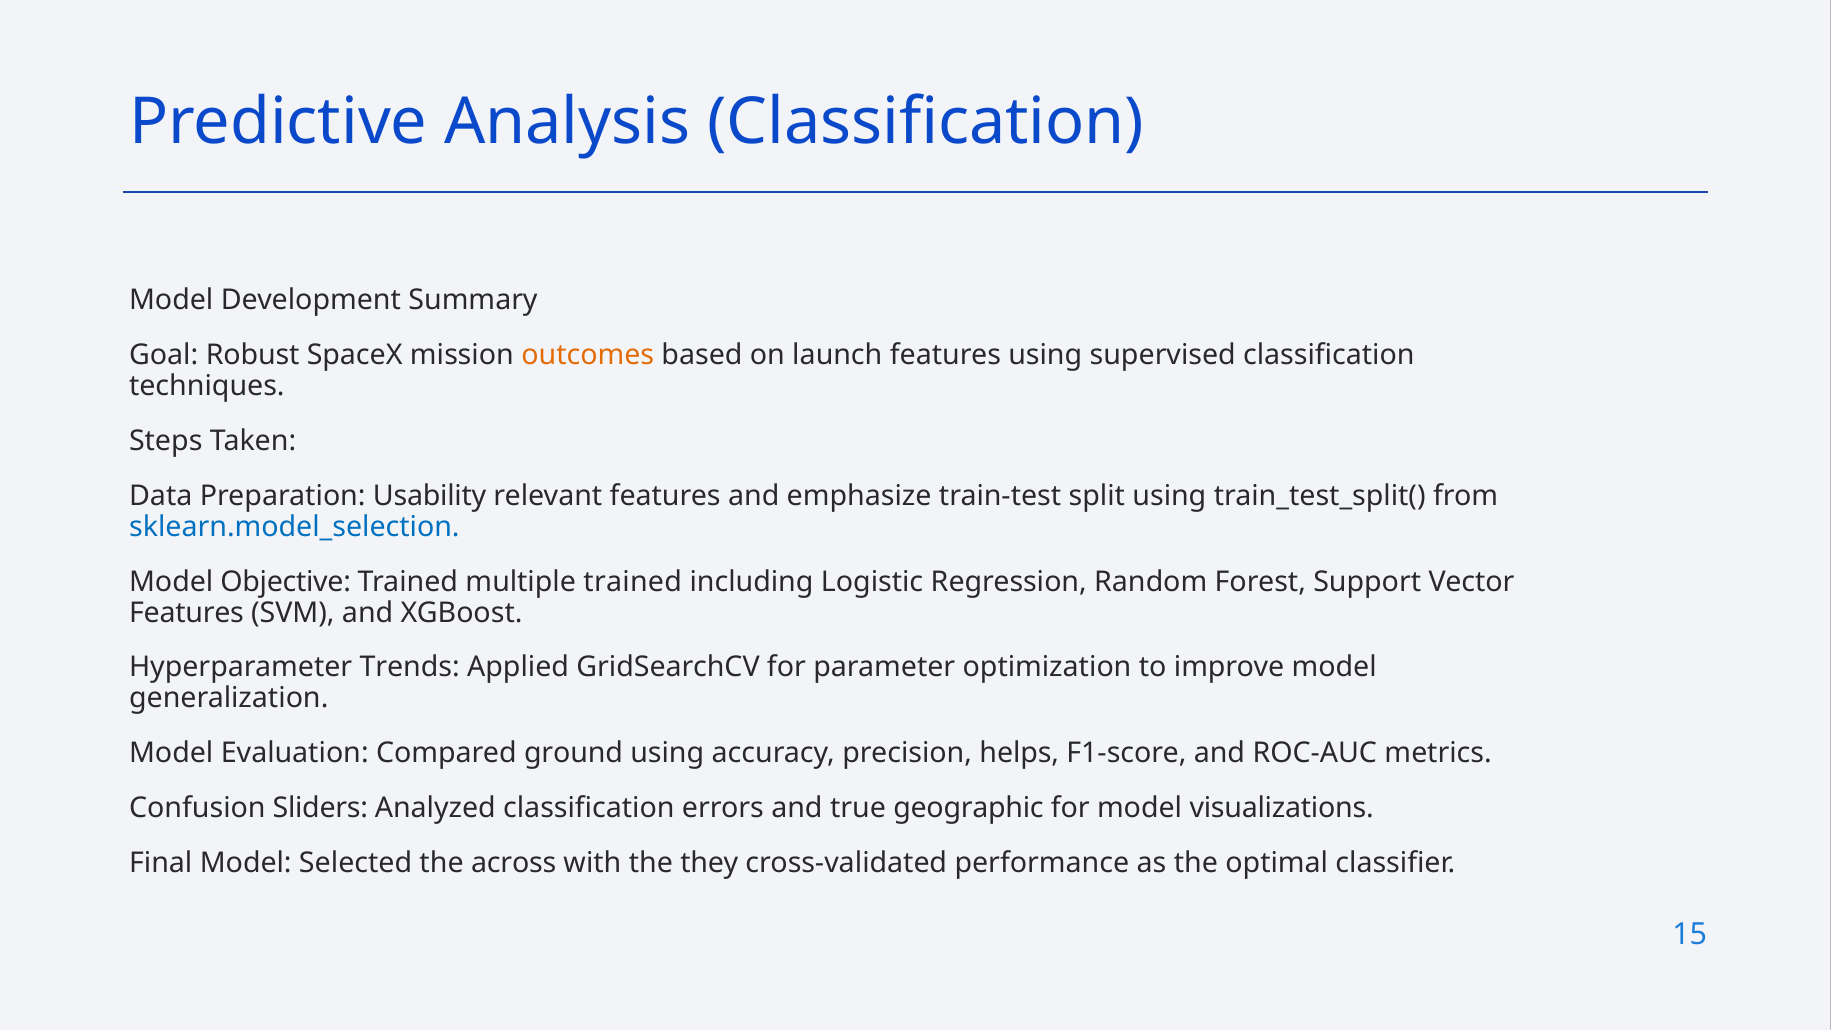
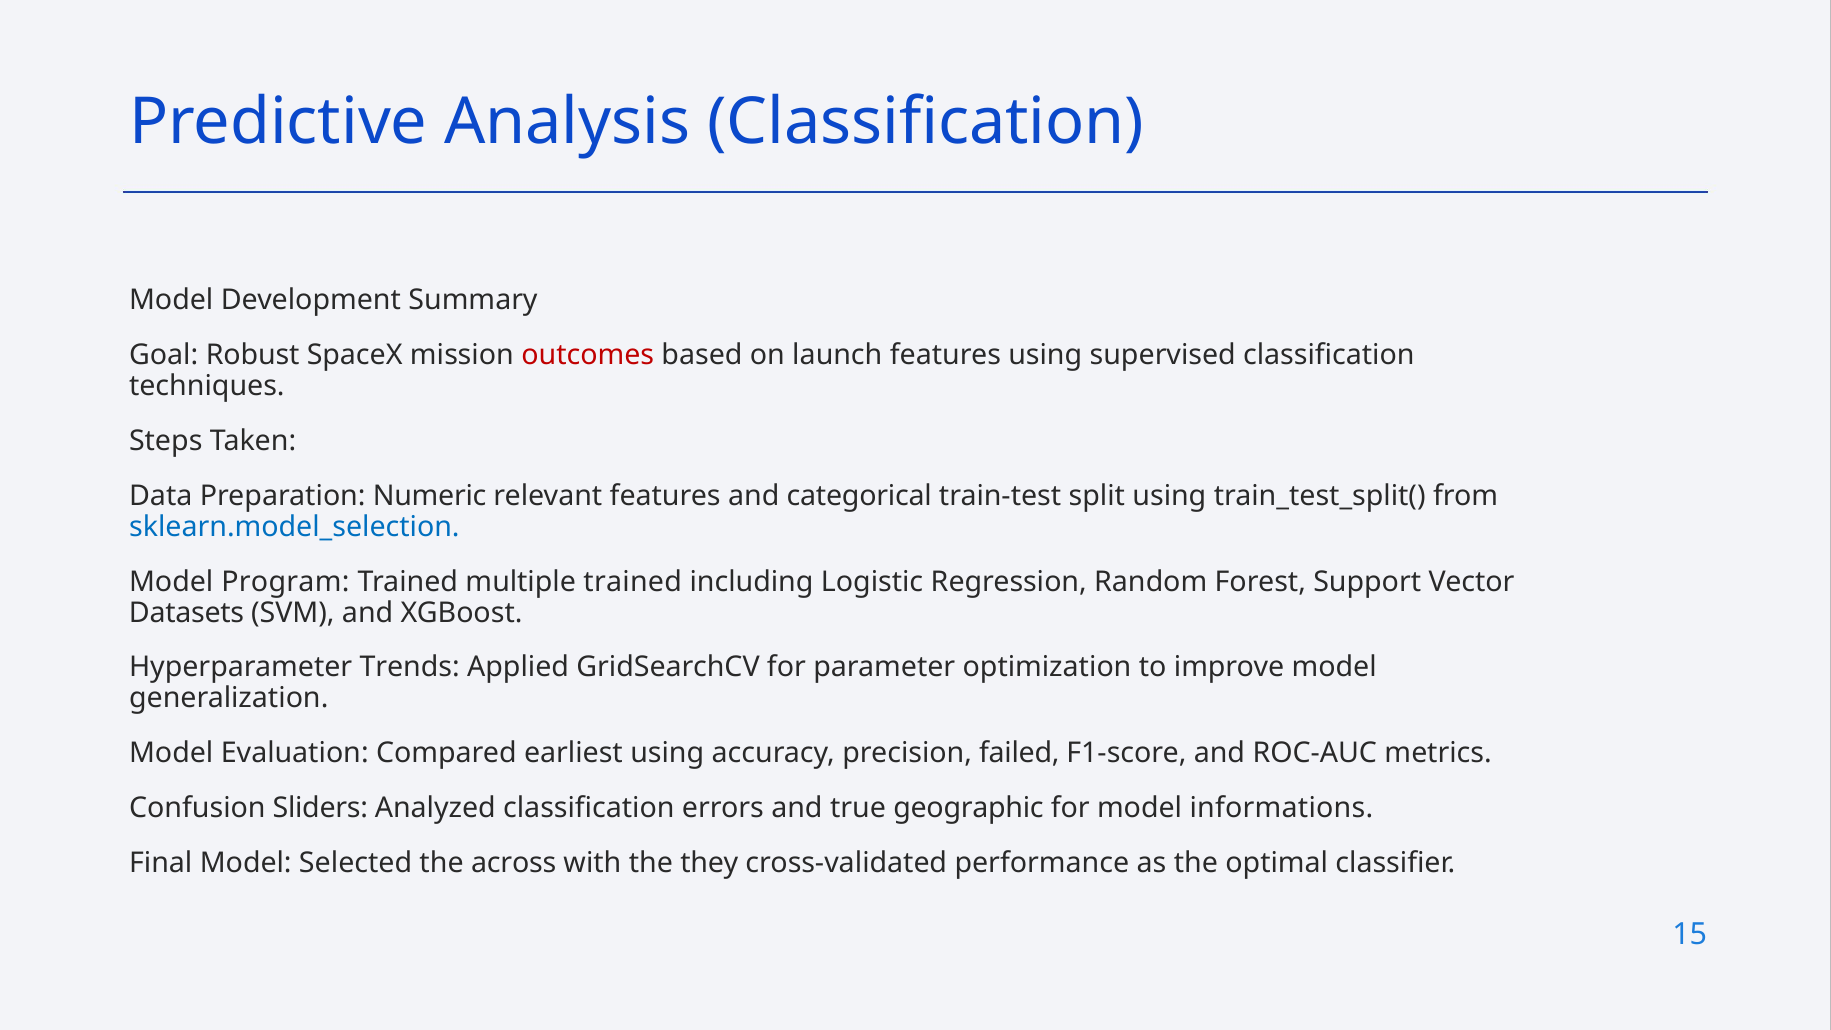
outcomes colour: orange -> red
Usability: Usability -> Numeric
emphasize: emphasize -> categorical
Objective: Objective -> Program
Features at (187, 613): Features -> Datasets
ground: ground -> earliest
helps: helps -> failed
visualizations: visualizations -> informations
